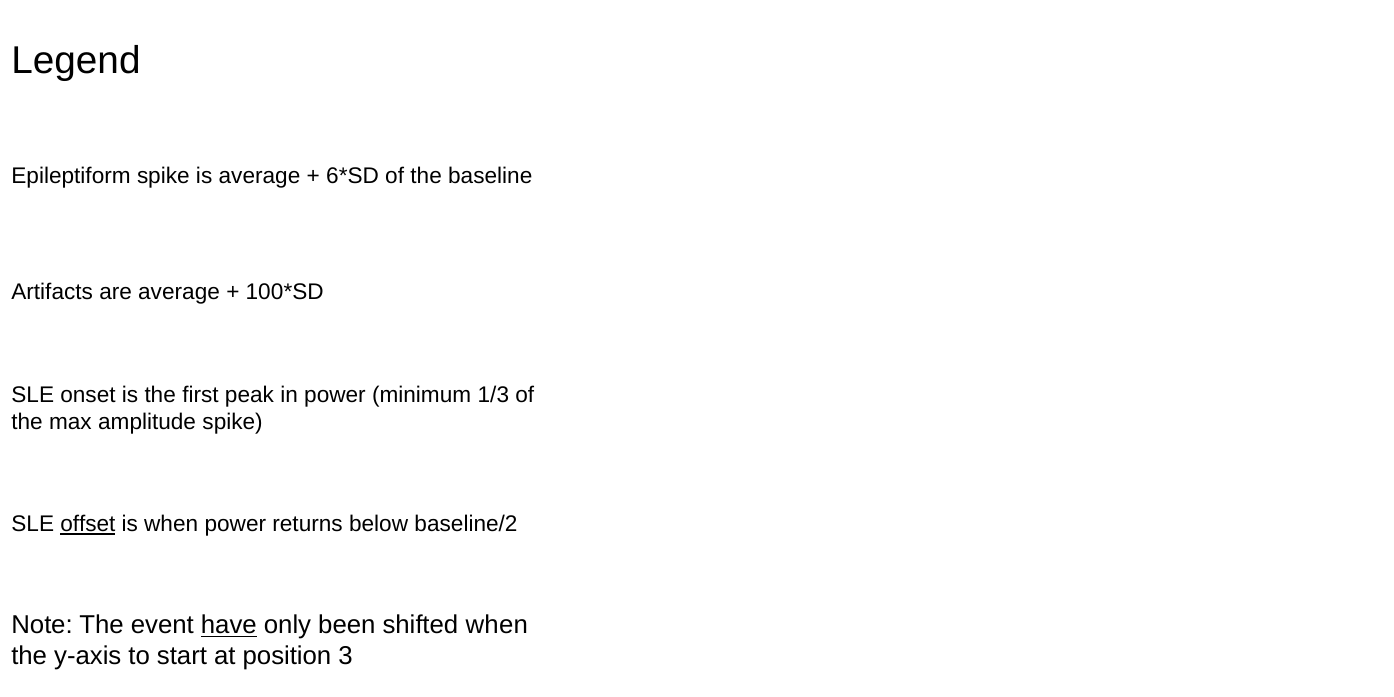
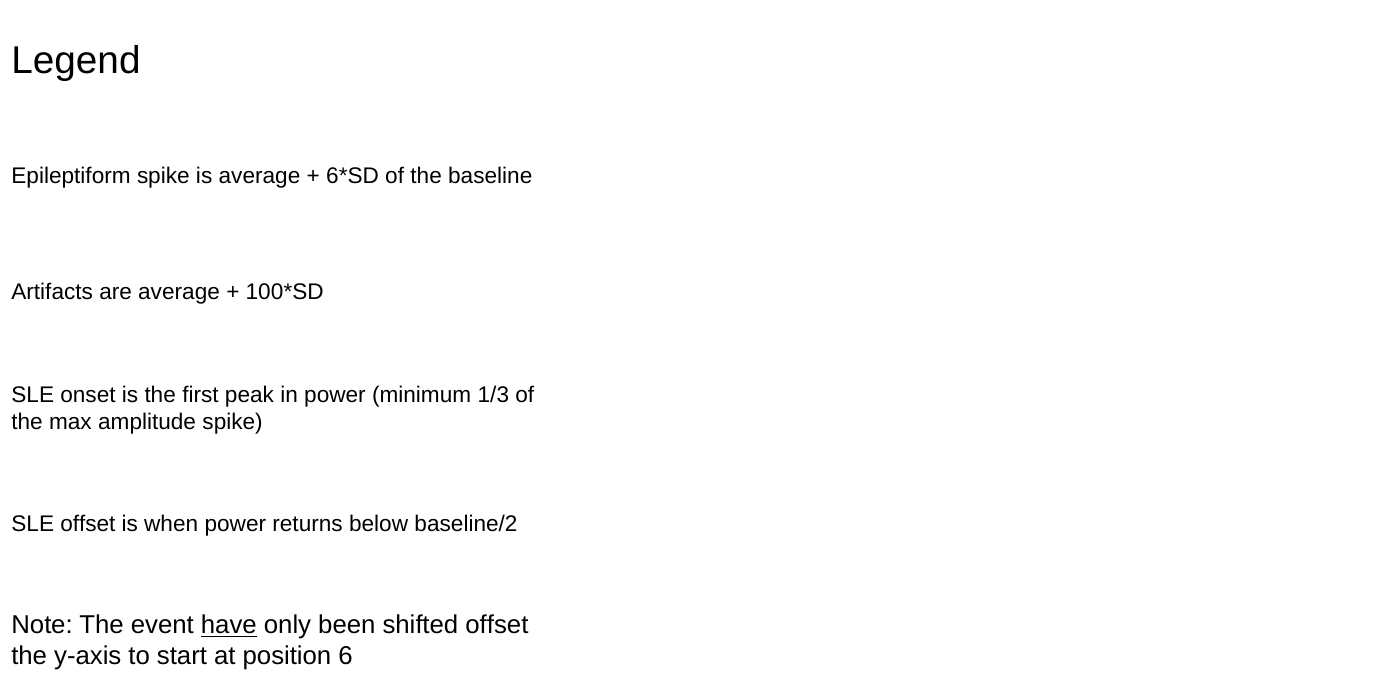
offset at (88, 524) underline: present -> none
shifted when: when -> offset
3: 3 -> 6
